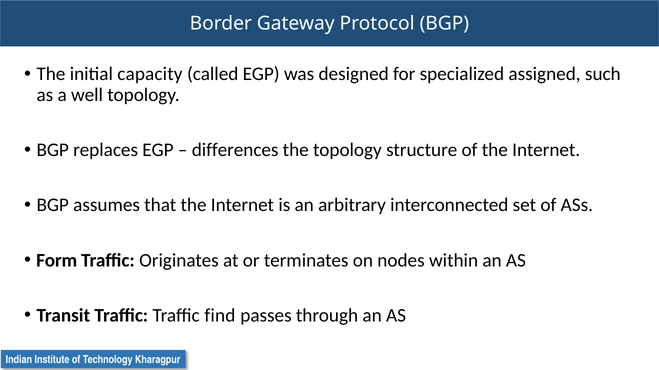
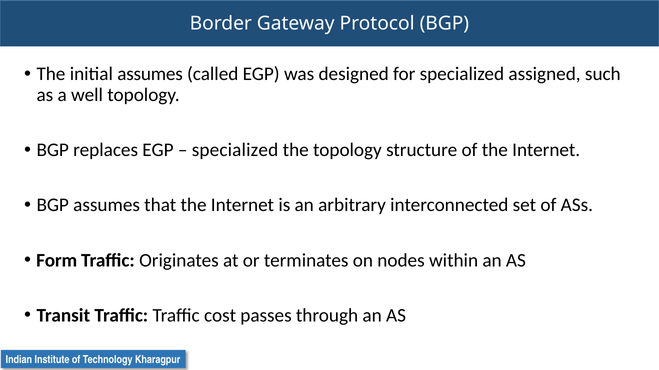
initial capacity: capacity -> assumes
differences at (235, 150): differences -> specialized
find: find -> cost
